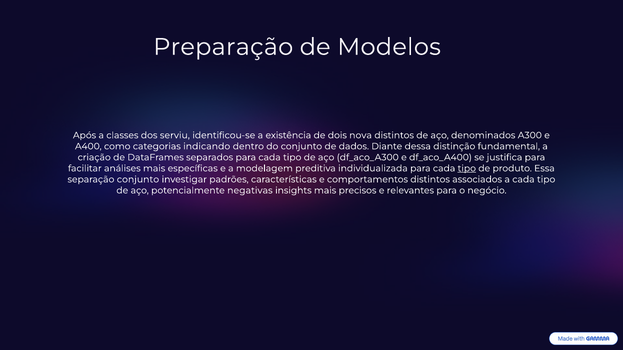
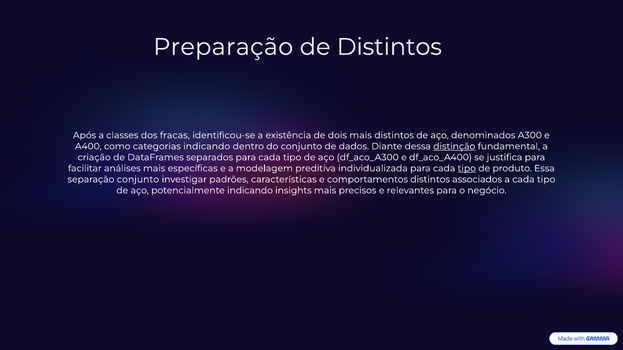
de Modelos: Modelos -> Distintos
serviu: serviu -> fracas
dois nova: nova -> mais
distinção underline: none -> present
potencialmente negativas: negativas -> indicando
